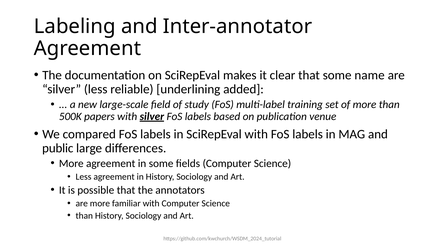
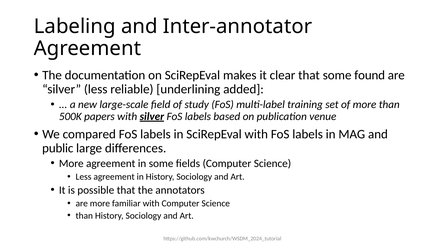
name: name -> found
